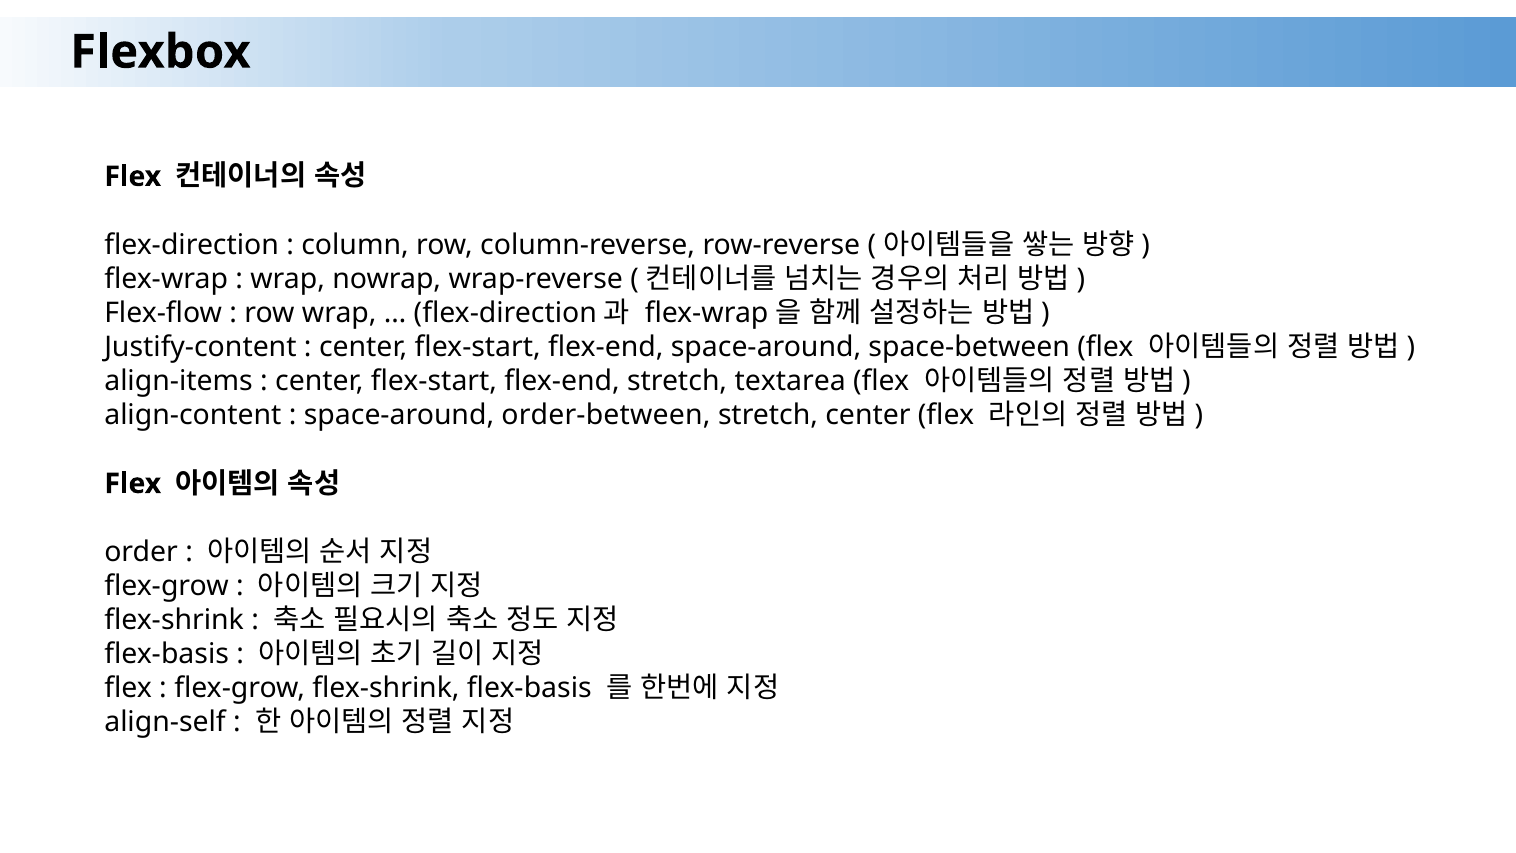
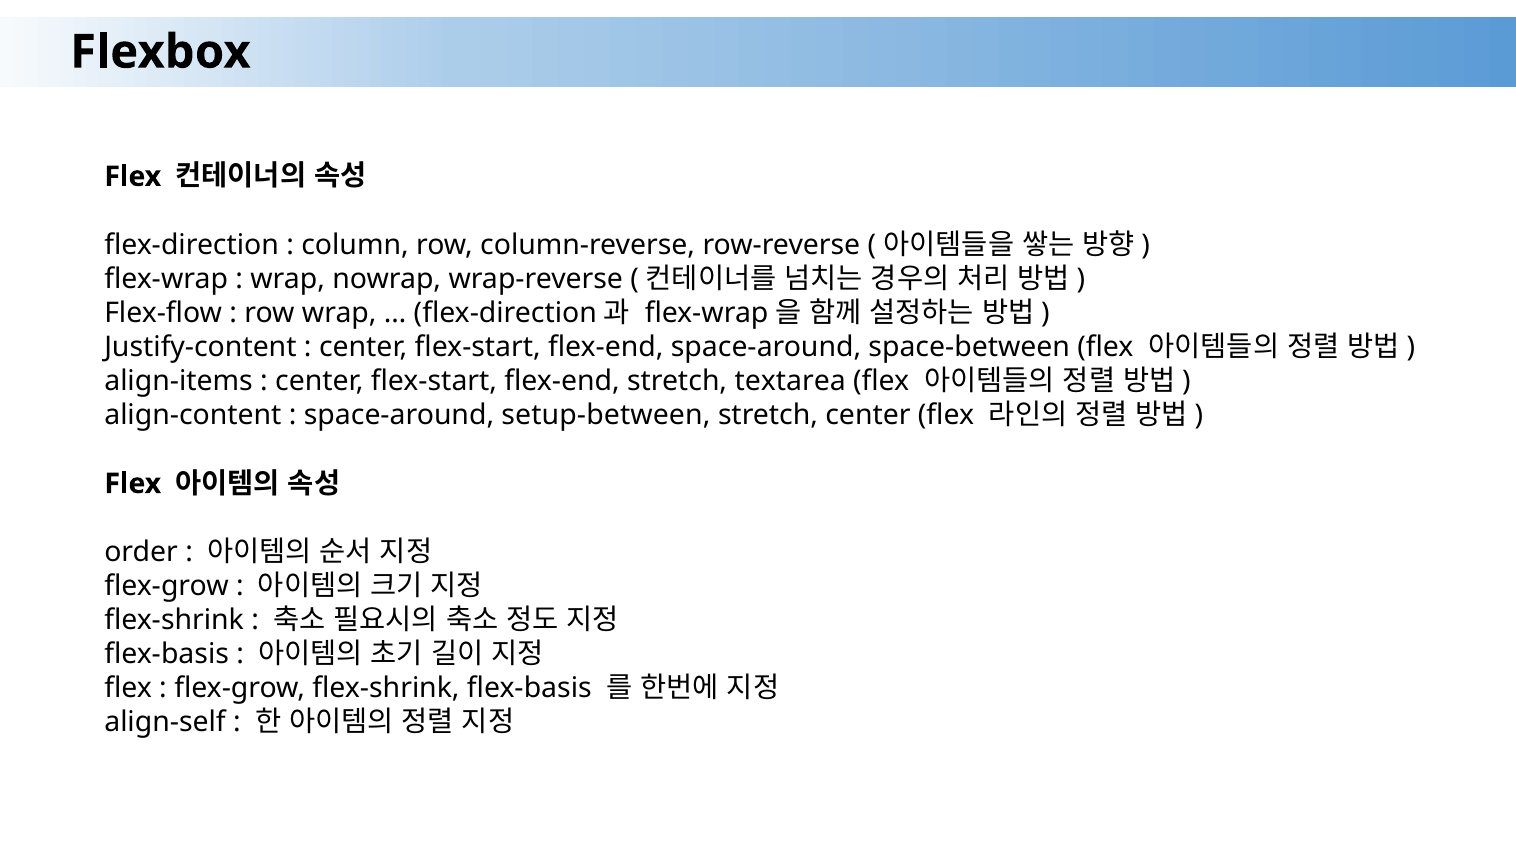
order-between: order-between -> setup-between
